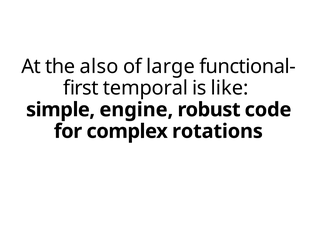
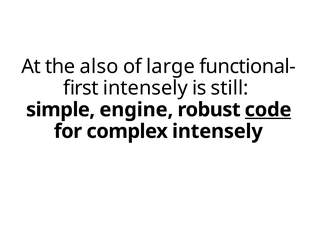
temporal at (145, 88): temporal -> intensely
like: like -> still
code underline: none -> present
complex rotations: rotations -> intensely
